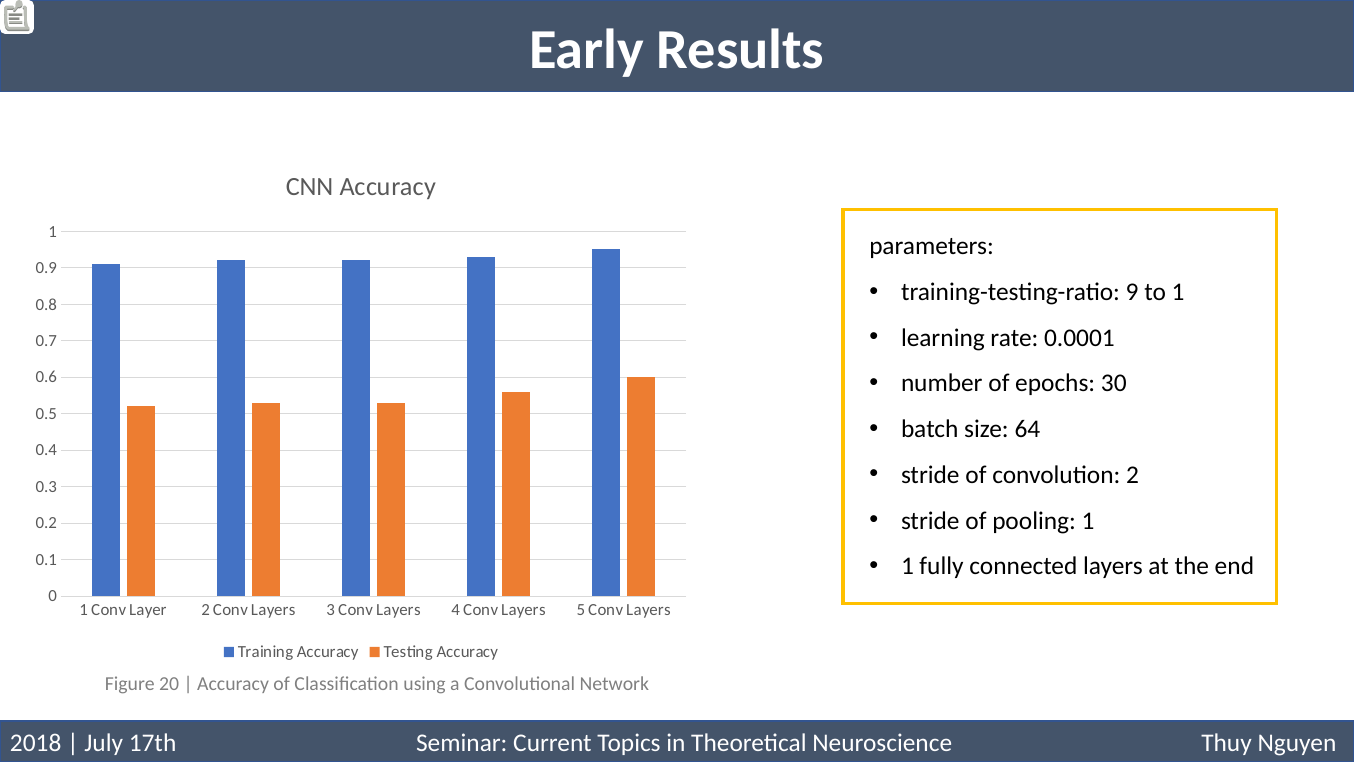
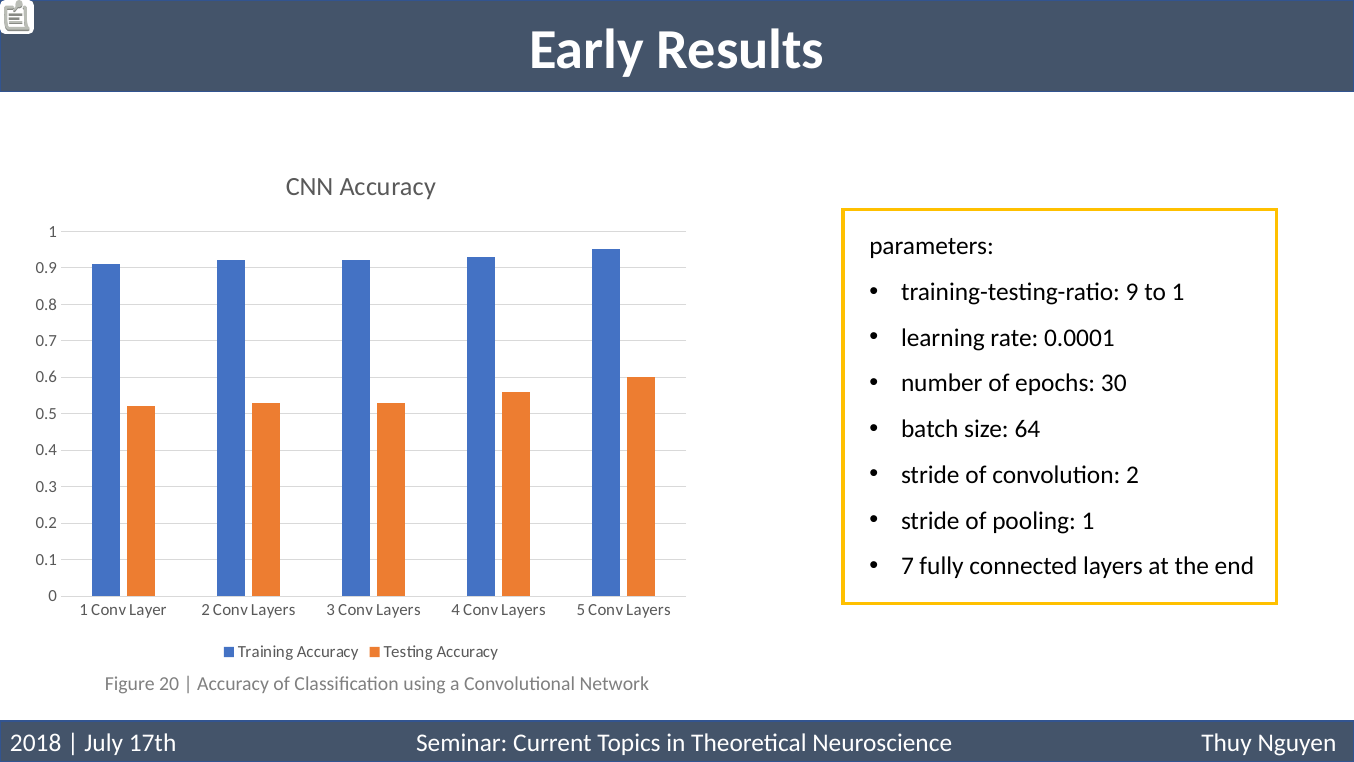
1 at (907, 566): 1 -> 7
